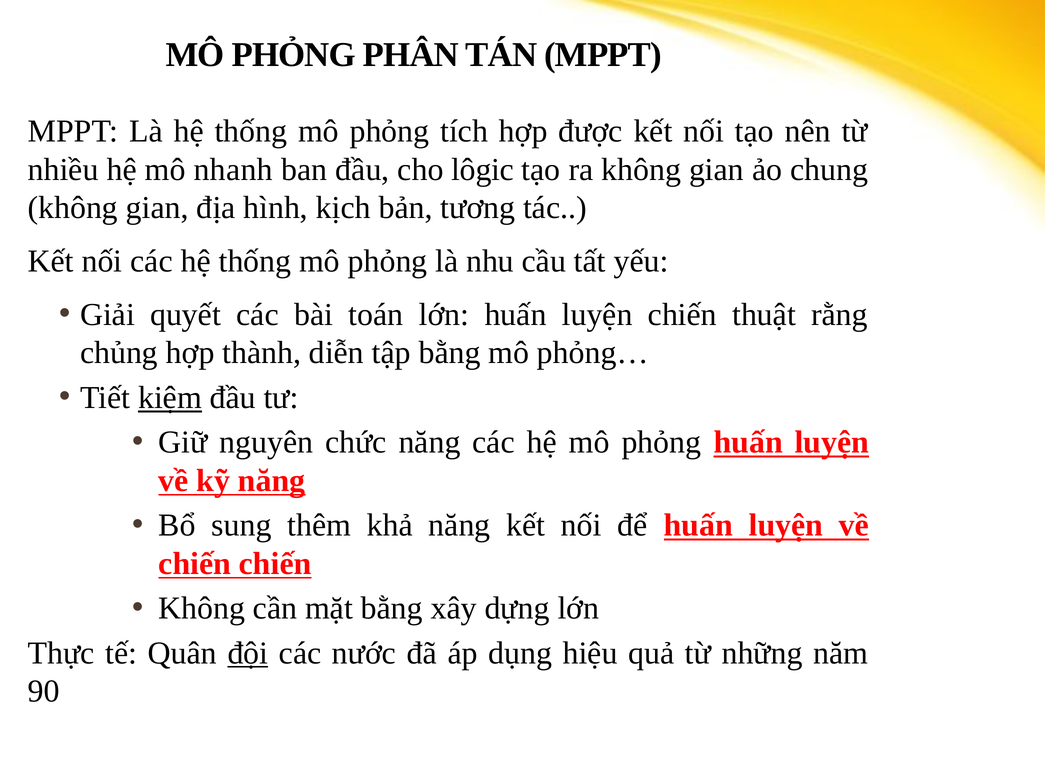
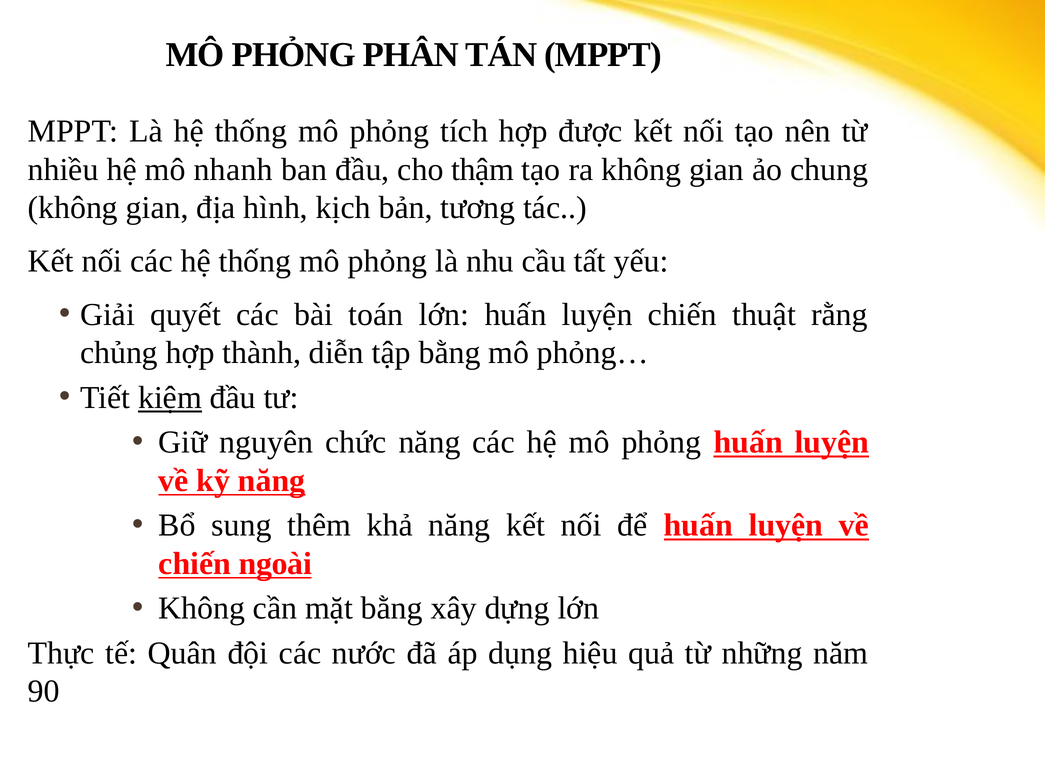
lôgic: lôgic -> thậm
chiến chiến: chiến -> ngoài
đội underline: present -> none
